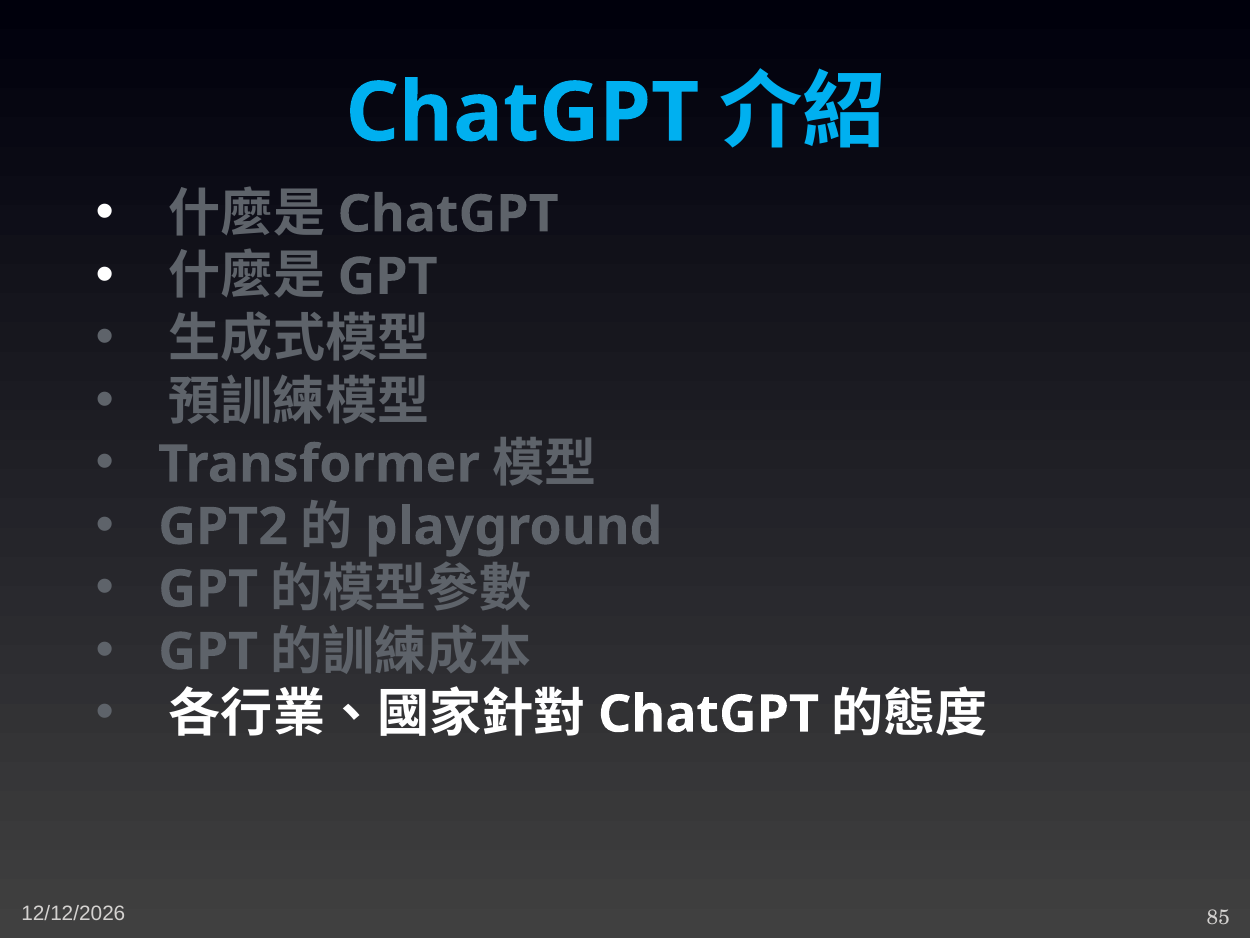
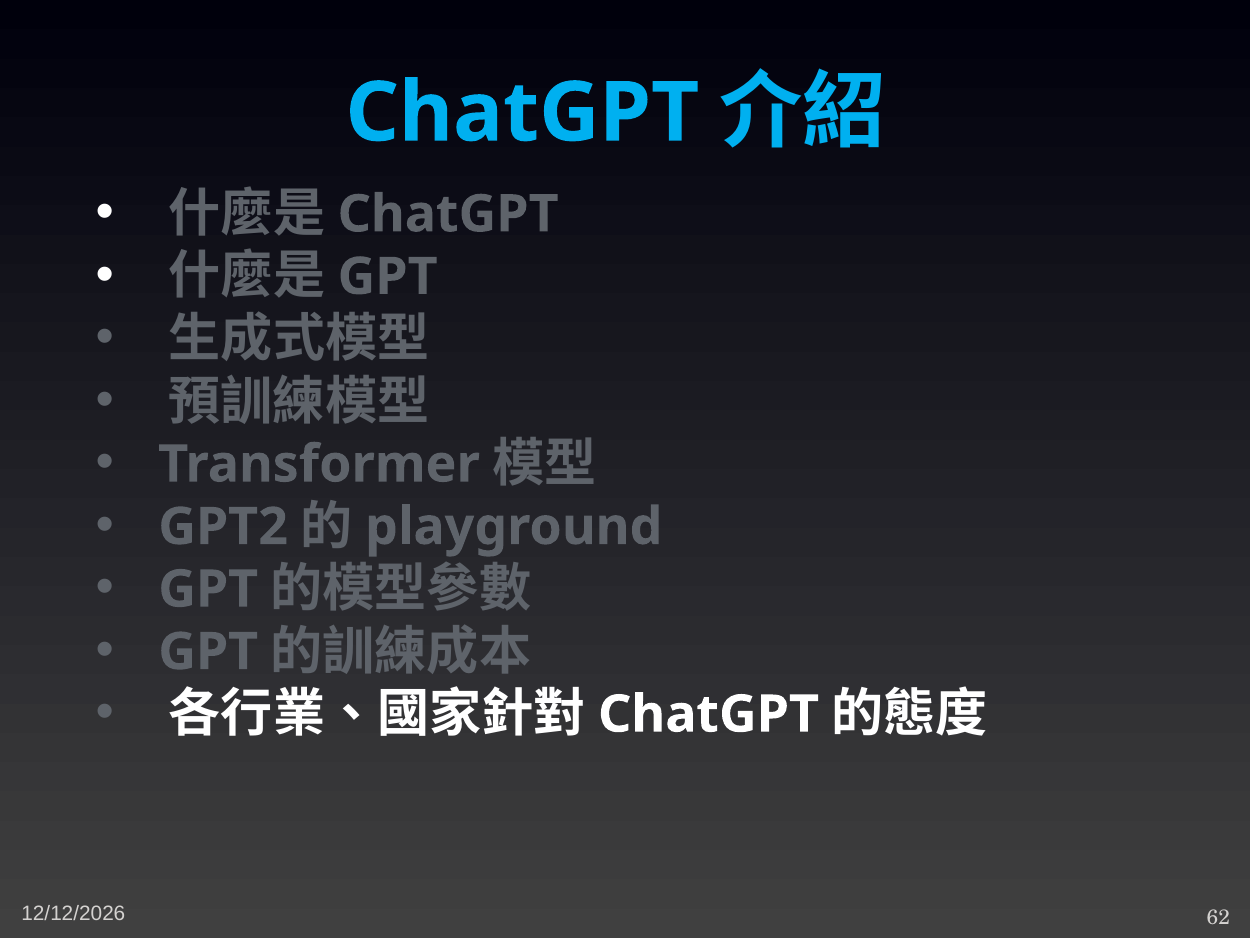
85: 85 -> 62
